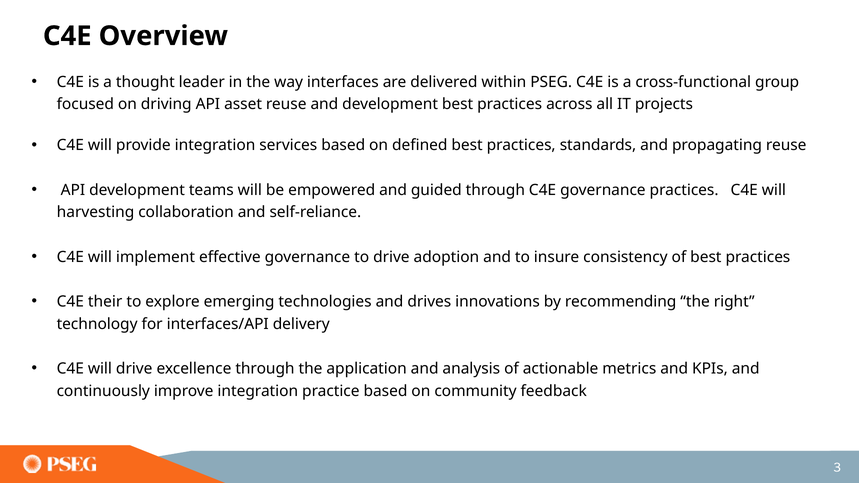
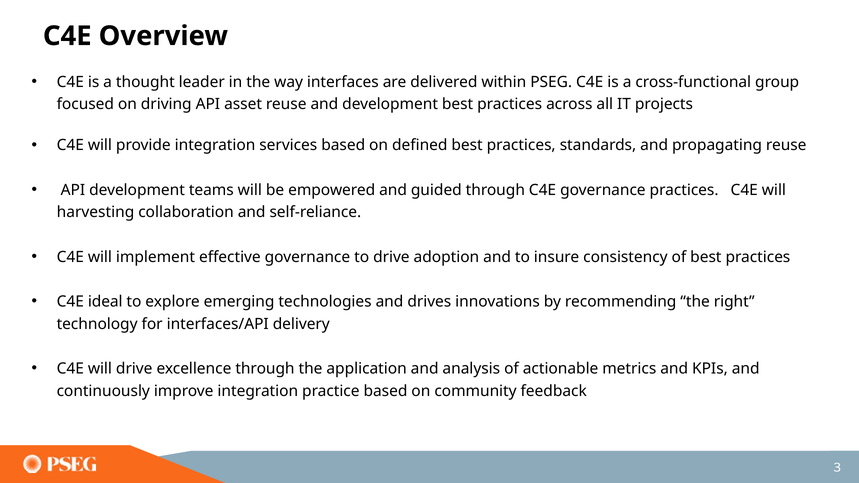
their: their -> ideal
